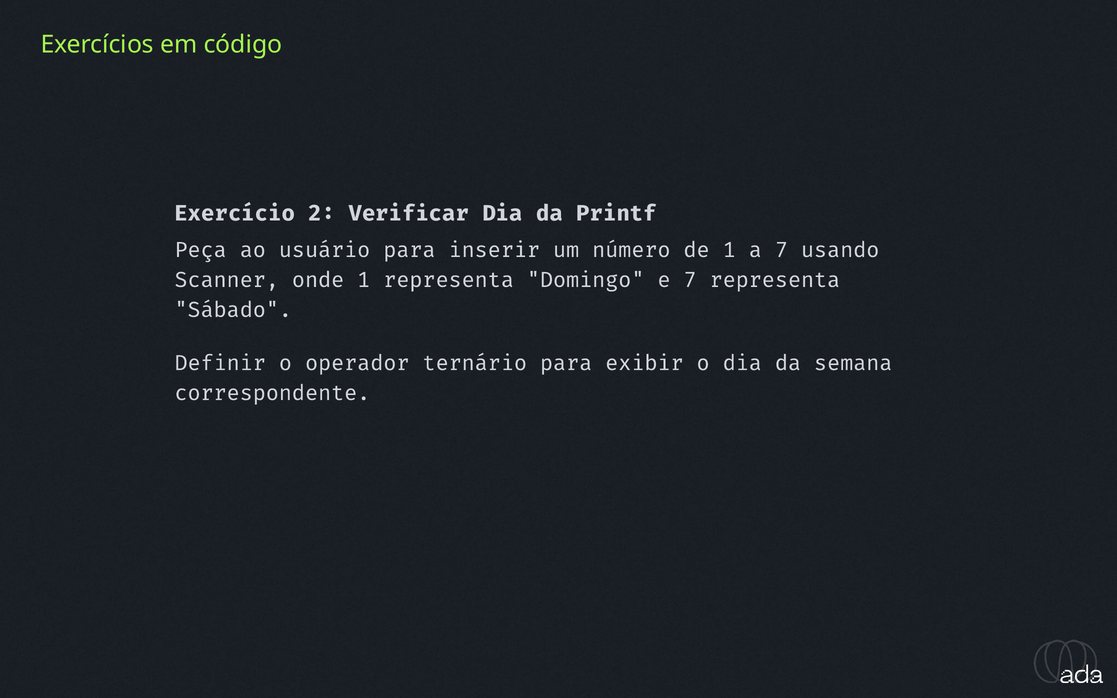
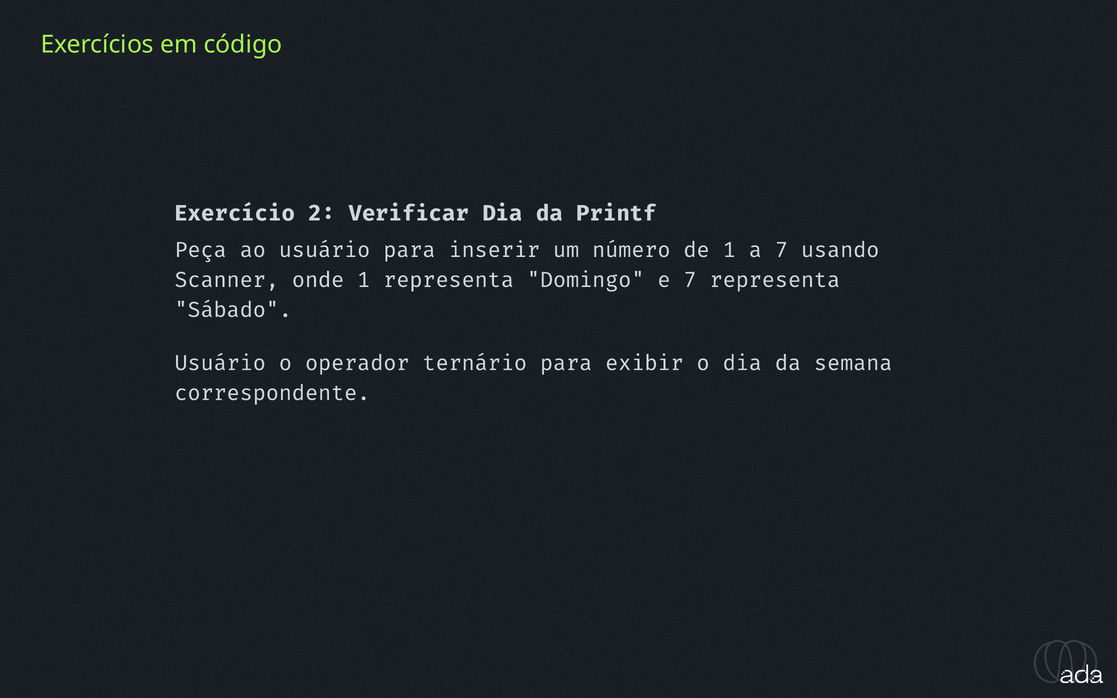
Definir at (220, 363): Definir -> Usuário
